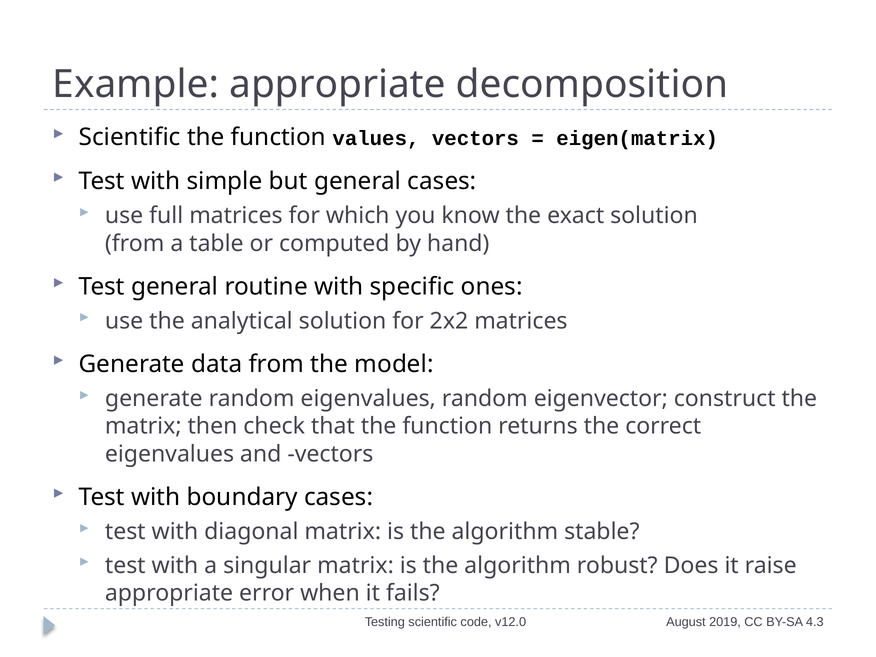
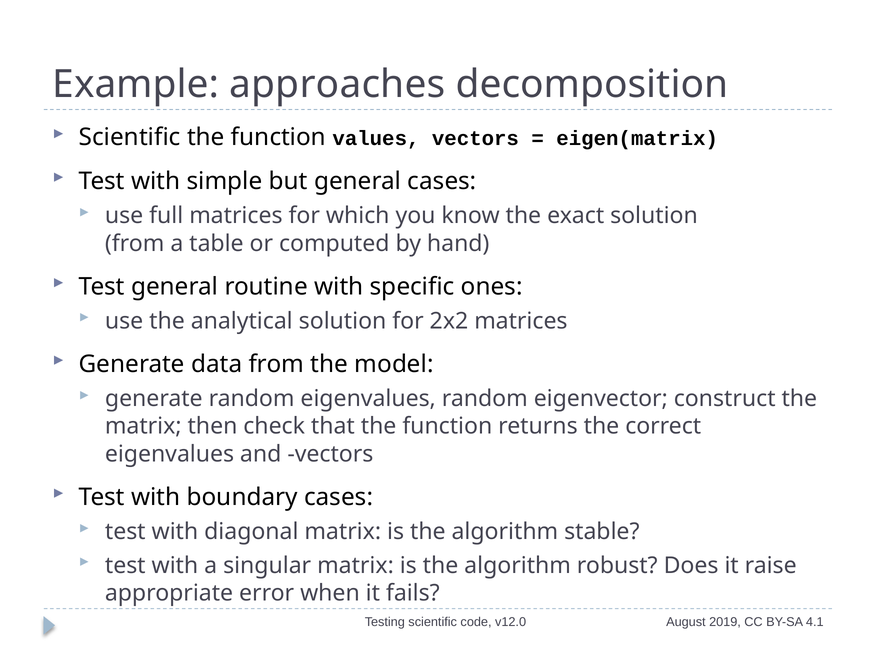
Example appropriate: appropriate -> approaches
4.3: 4.3 -> 4.1
